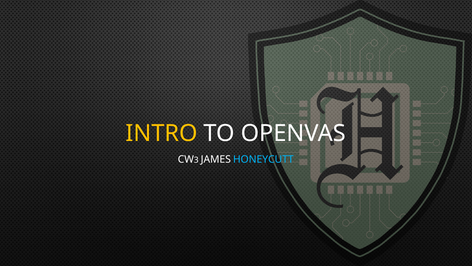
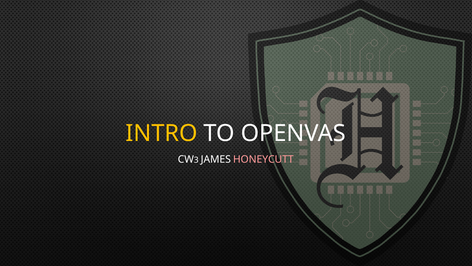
HONEYCUTT colour: light blue -> pink
